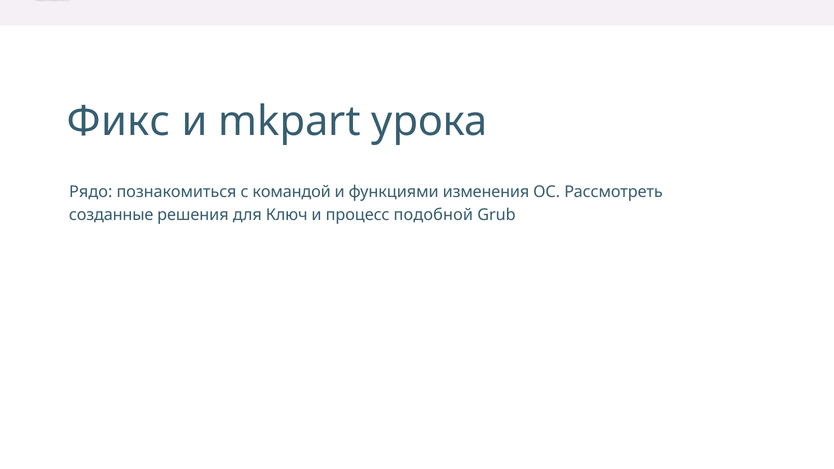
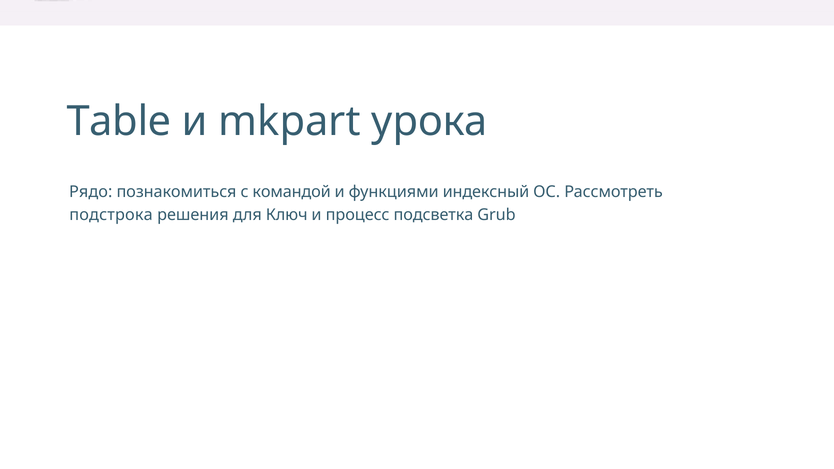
Фикс: Фикс -> Table
изменения: изменения -> индексный
созданные: созданные -> подстрока
подобной: подобной -> подсветка
